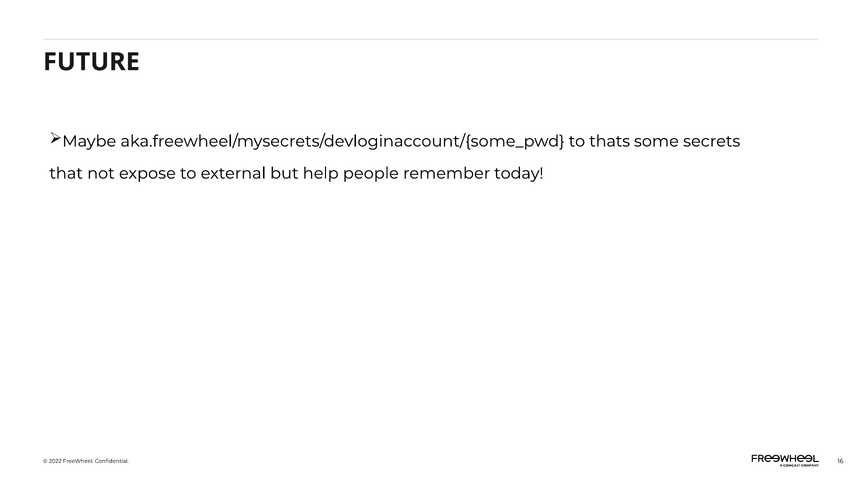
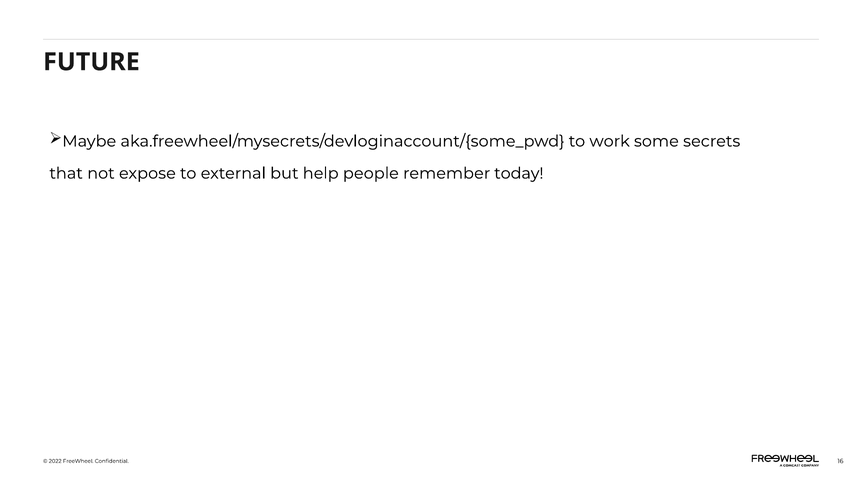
thats: thats -> work
